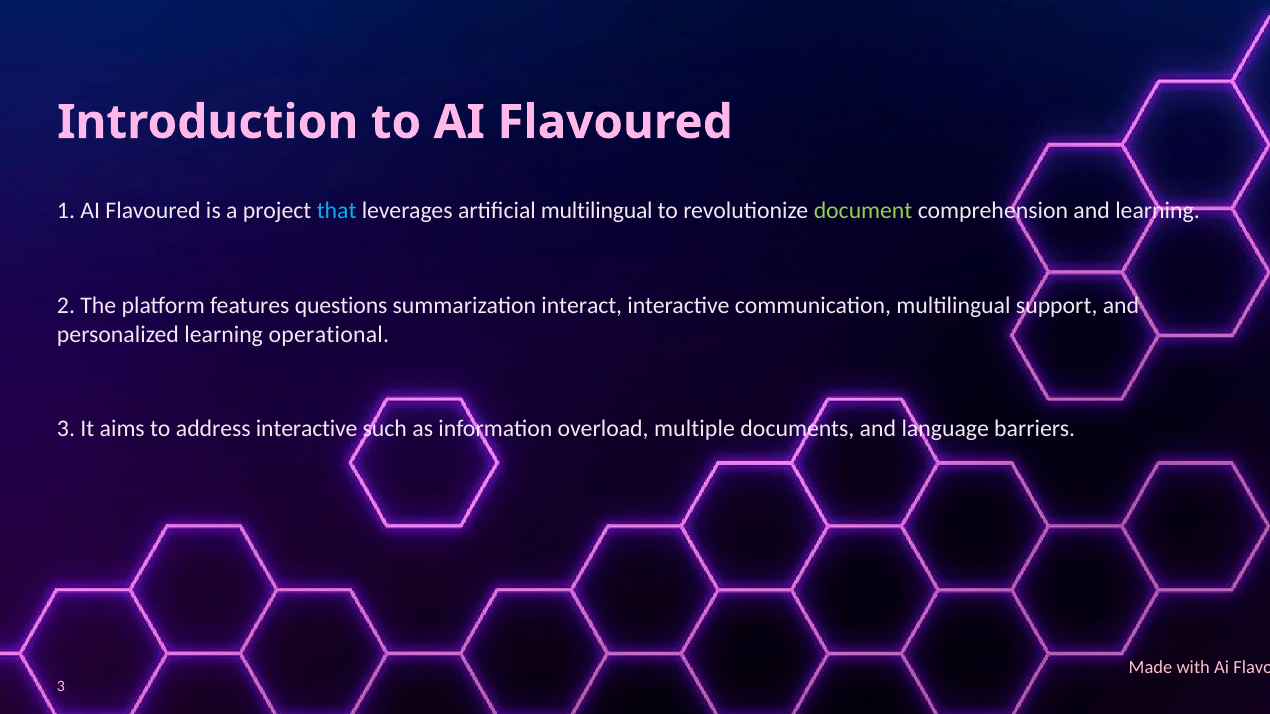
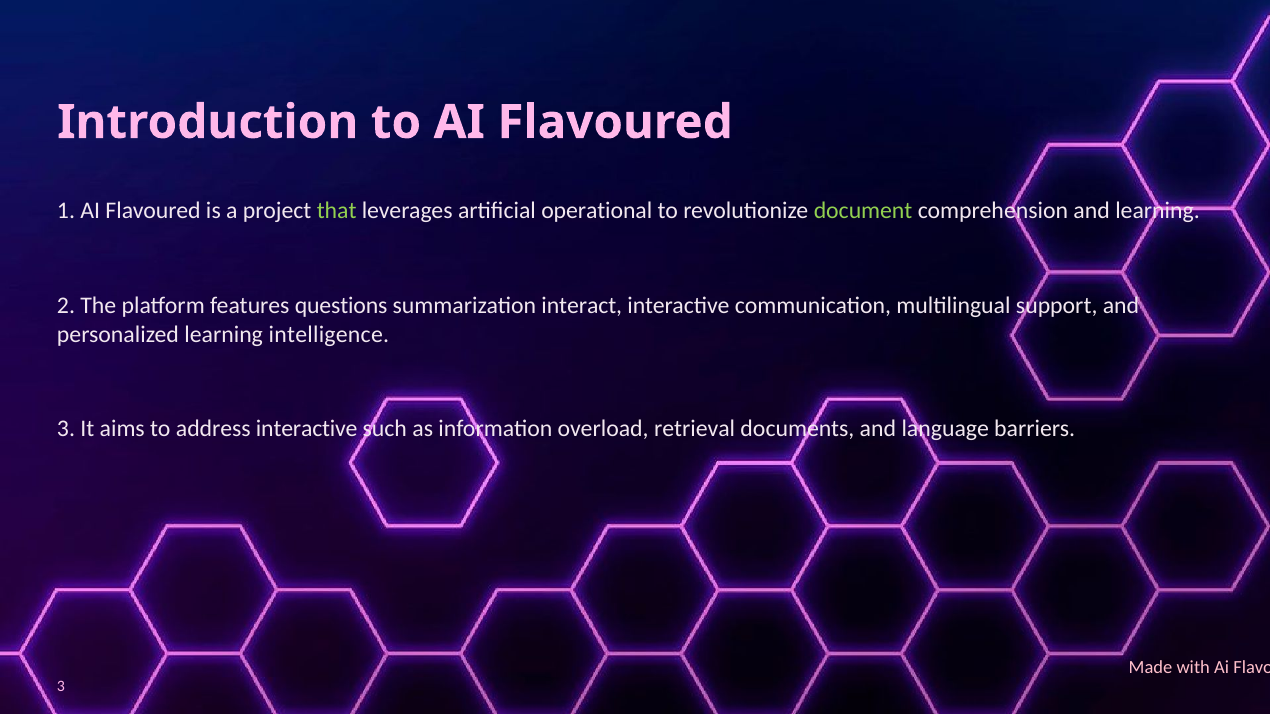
that colour: light blue -> light green
artificial multilingual: multilingual -> operational
operational: operational -> intelligence
multiple: multiple -> retrieval
